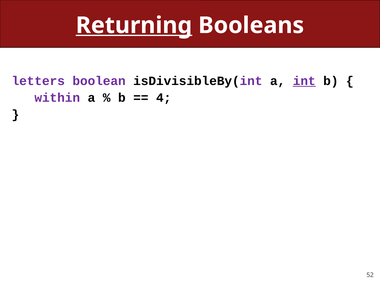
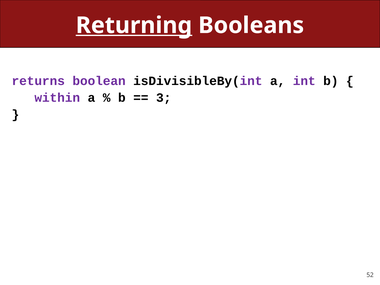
letters: letters -> returns
int underline: present -> none
4: 4 -> 3
